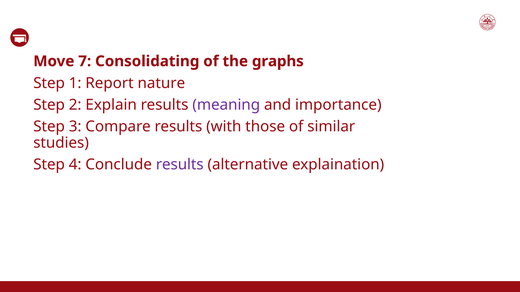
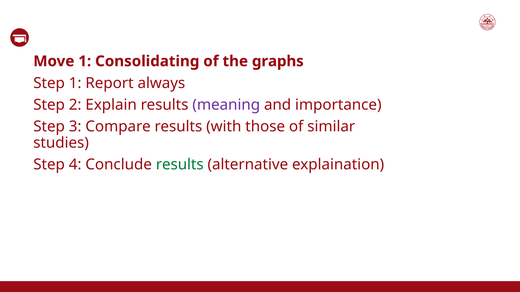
Move 7: 7 -> 1
nature: nature -> always
results at (180, 165) colour: purple -> green
